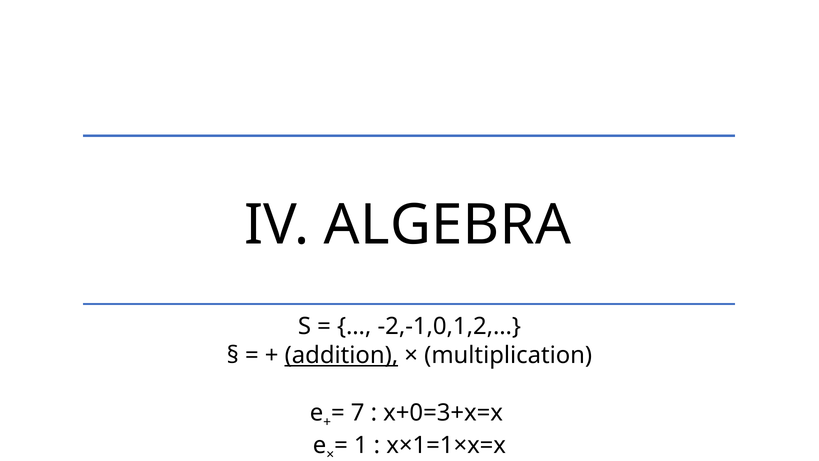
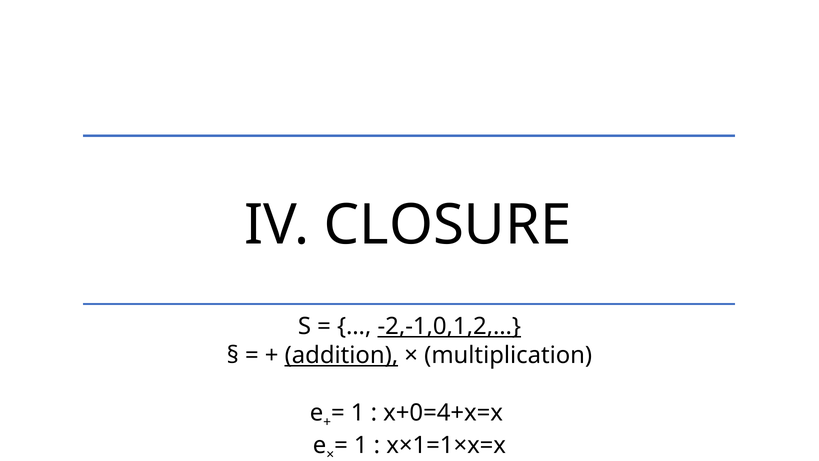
ALGEBRA: ALGEBRA -> CLOSURE
-2,-1,0,1,2,… underline: none -> present
7 at (358, 412): 7 -> 1
x+0=3+x=x: x+0=3+x=x -> x+0=4+x=x
